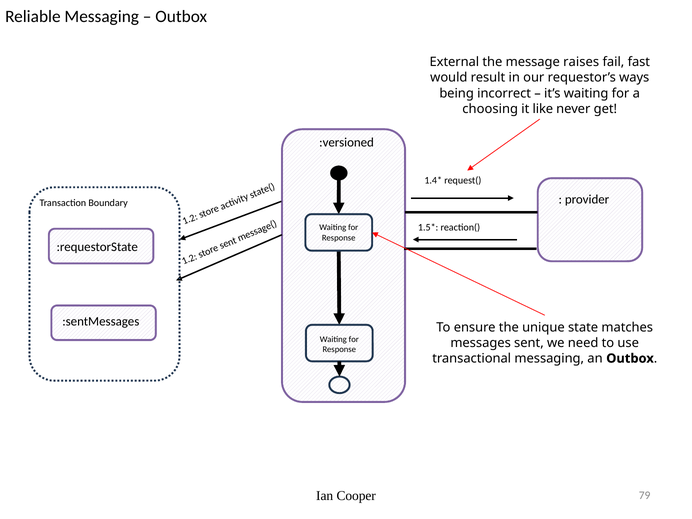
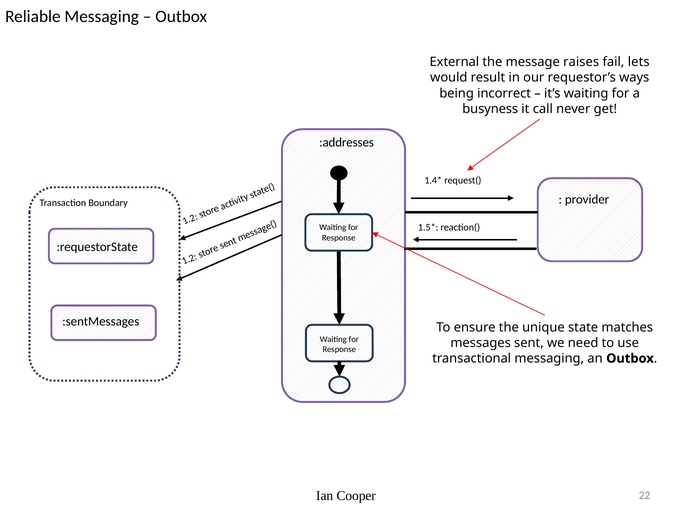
fast: fast -> lets
choosing: choosing -> busyness
like: like -> call
:versioned: :versioned -> :addresses
79: 79 -> 22
